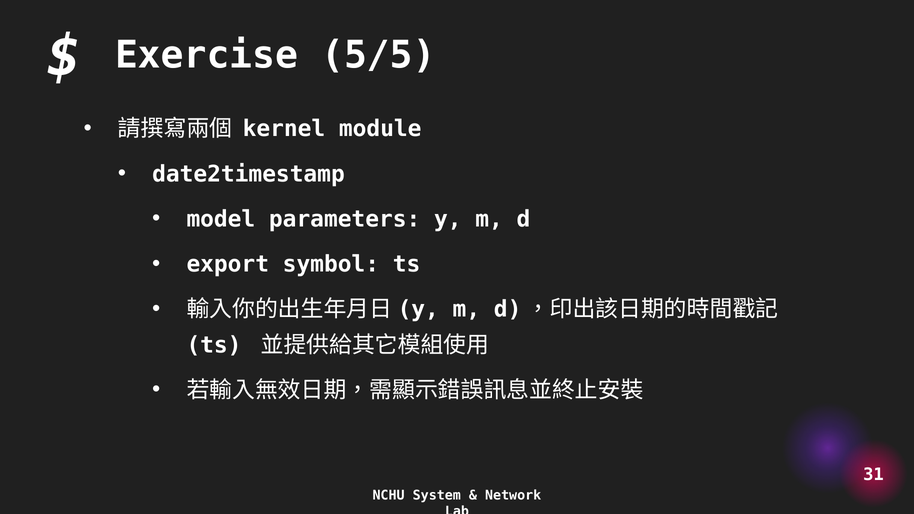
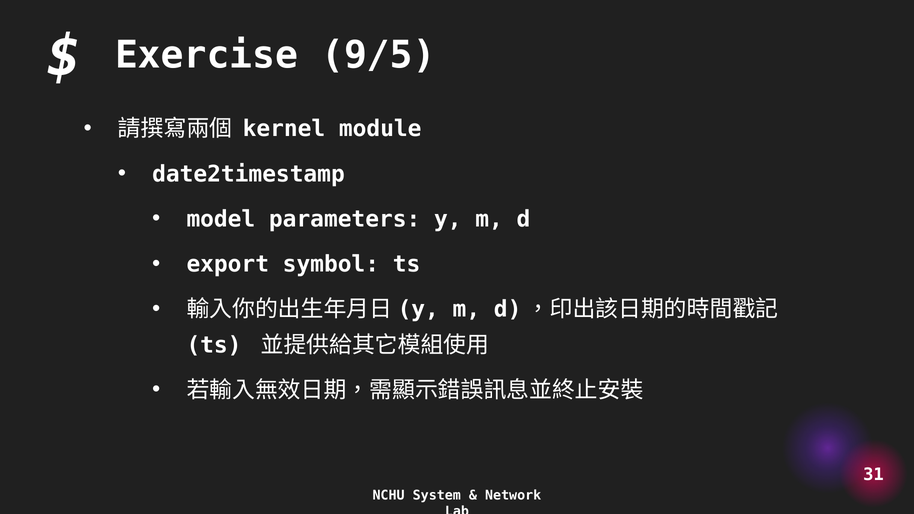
5/5: 5/5 -> 9/5
